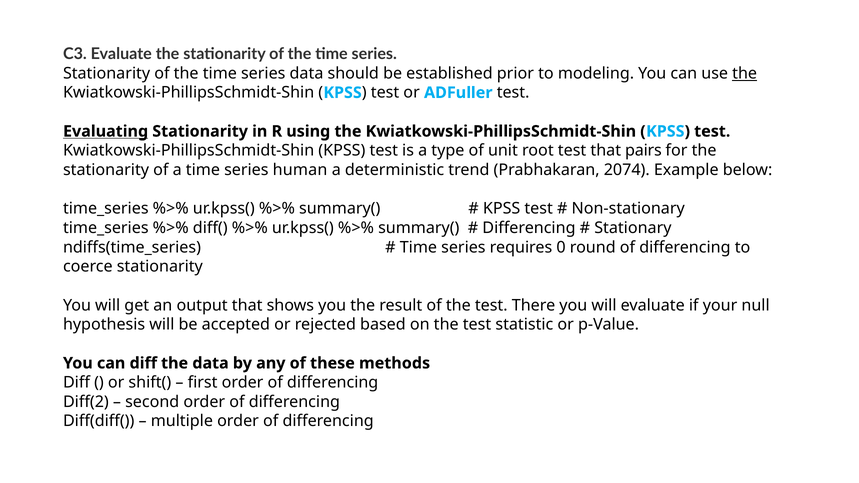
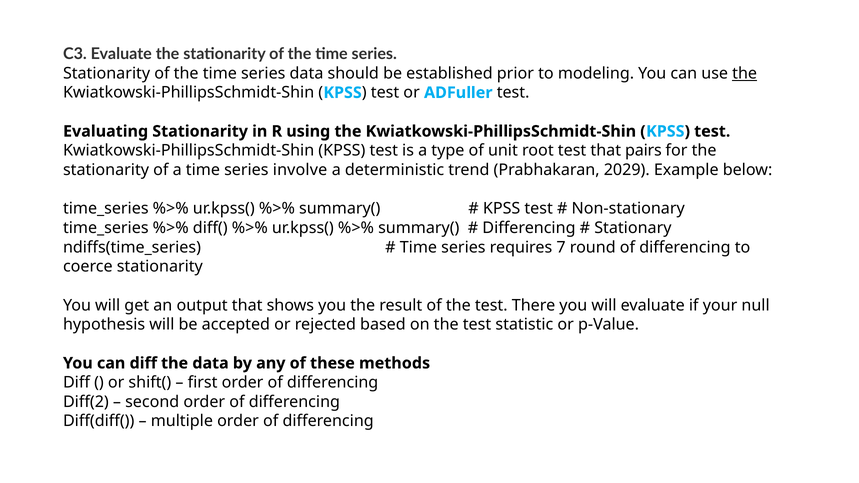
Evaluating underline: present -> none
human: human -> involve
2074: 2074 -> 2029
0: 0 -> 7
